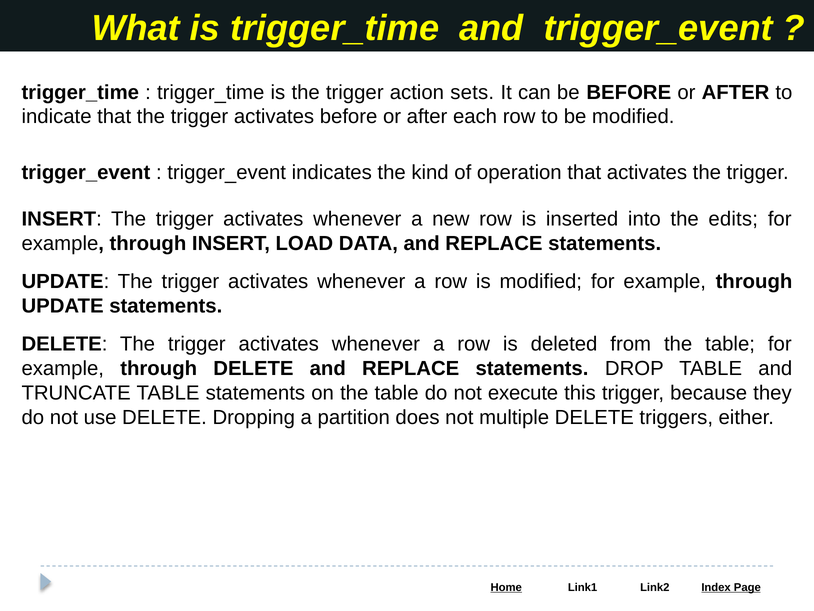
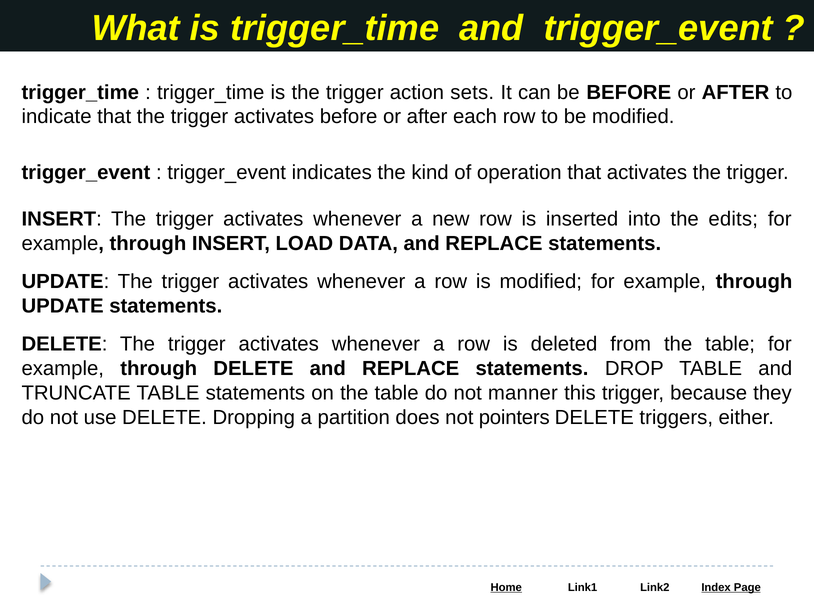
execute: execute -> manner
multiple: multiple -> pointers
